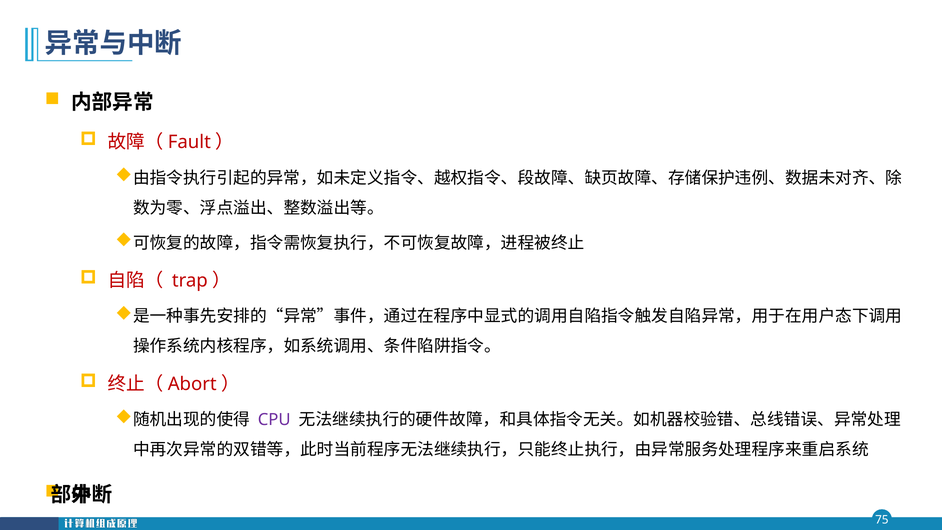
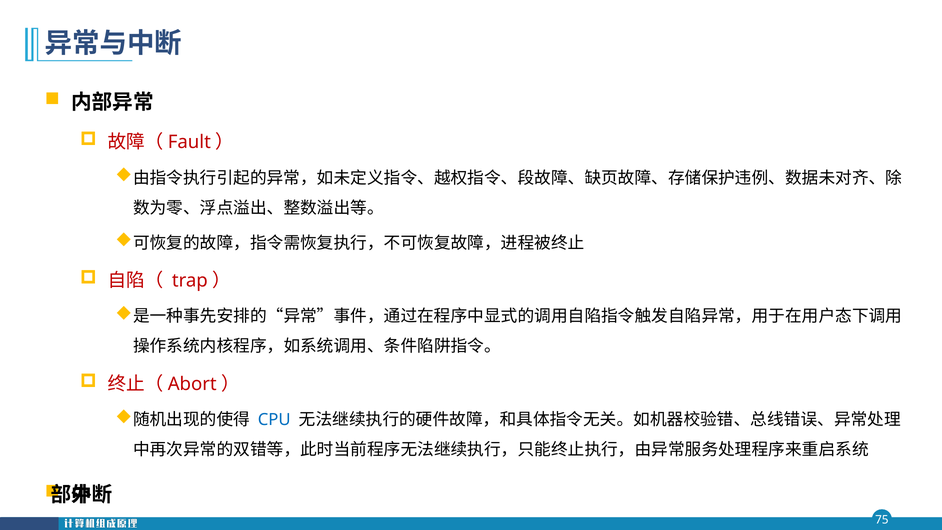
CPU colour: purple -> blue
